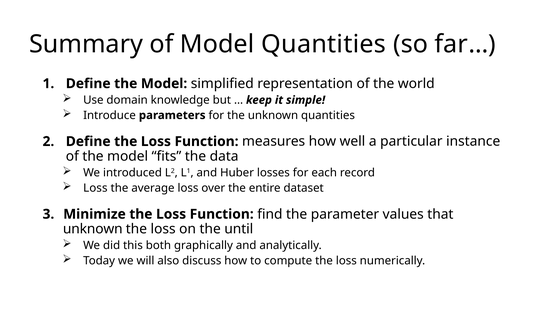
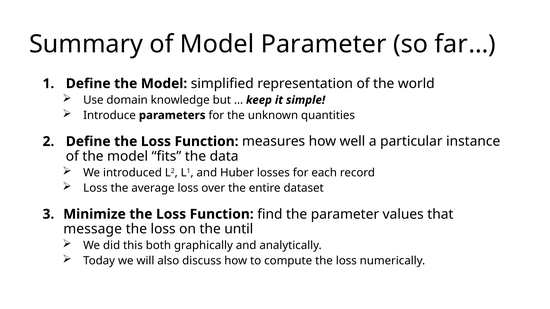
Model Quantities: Quantities -> Parameter
unknown at (93, 229): unknown -> message
